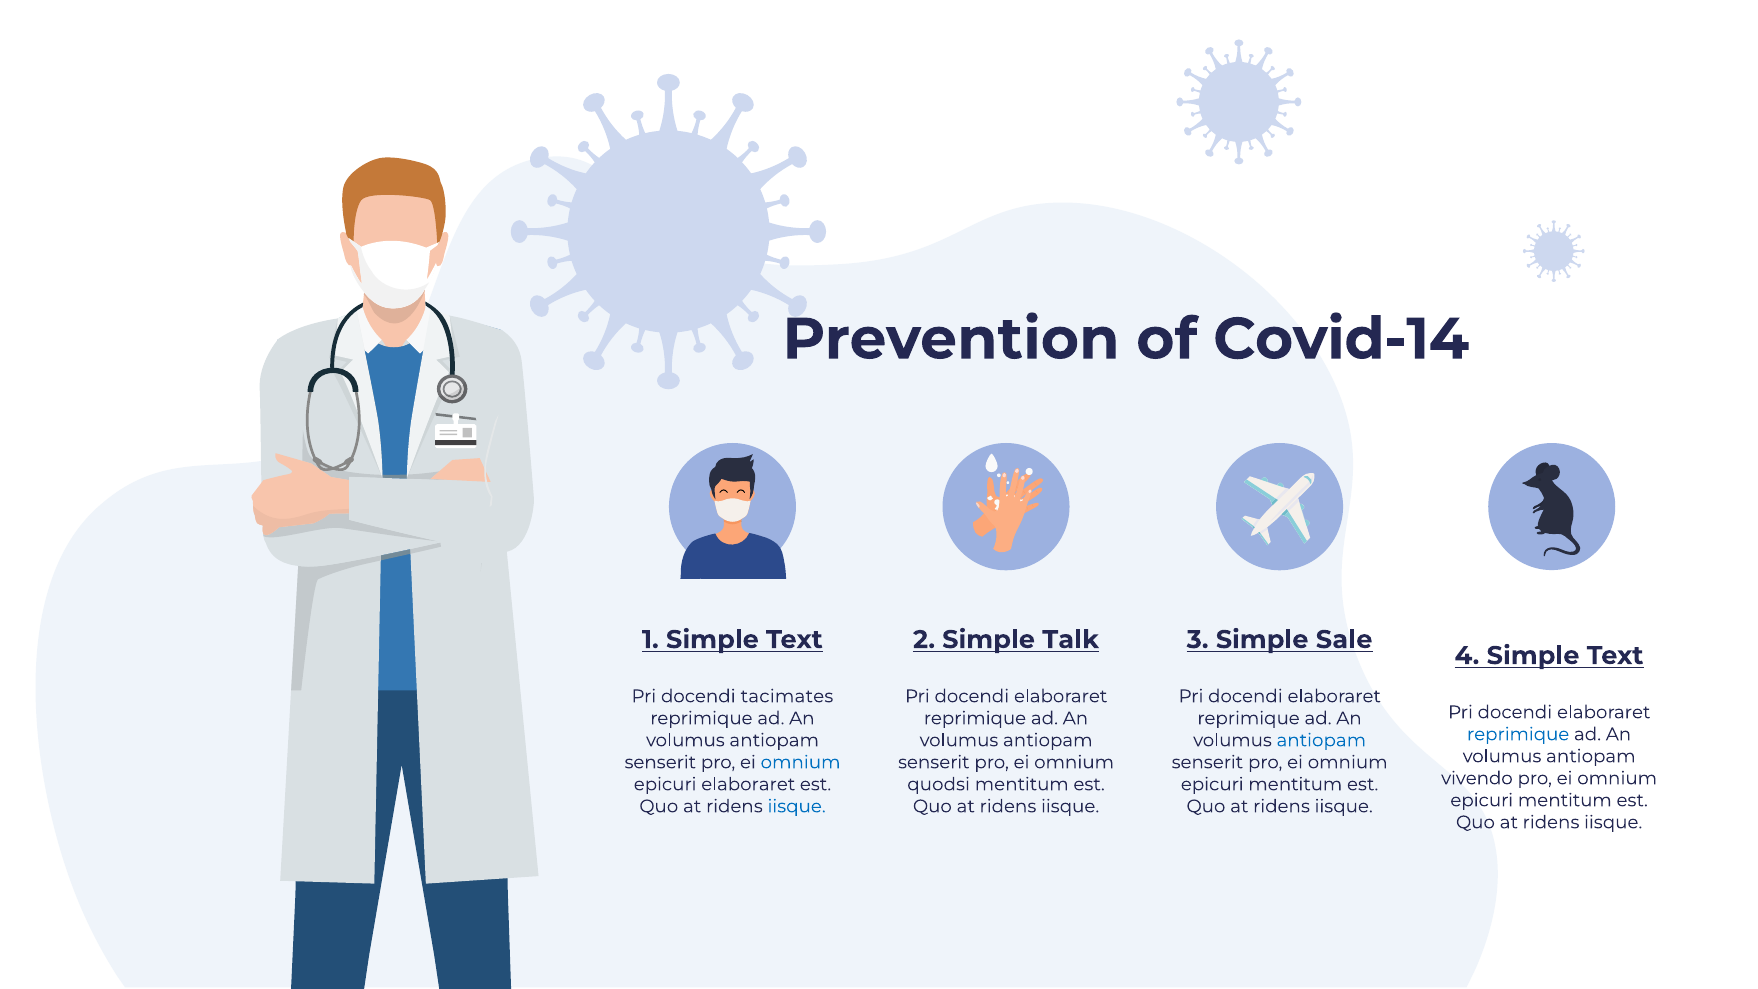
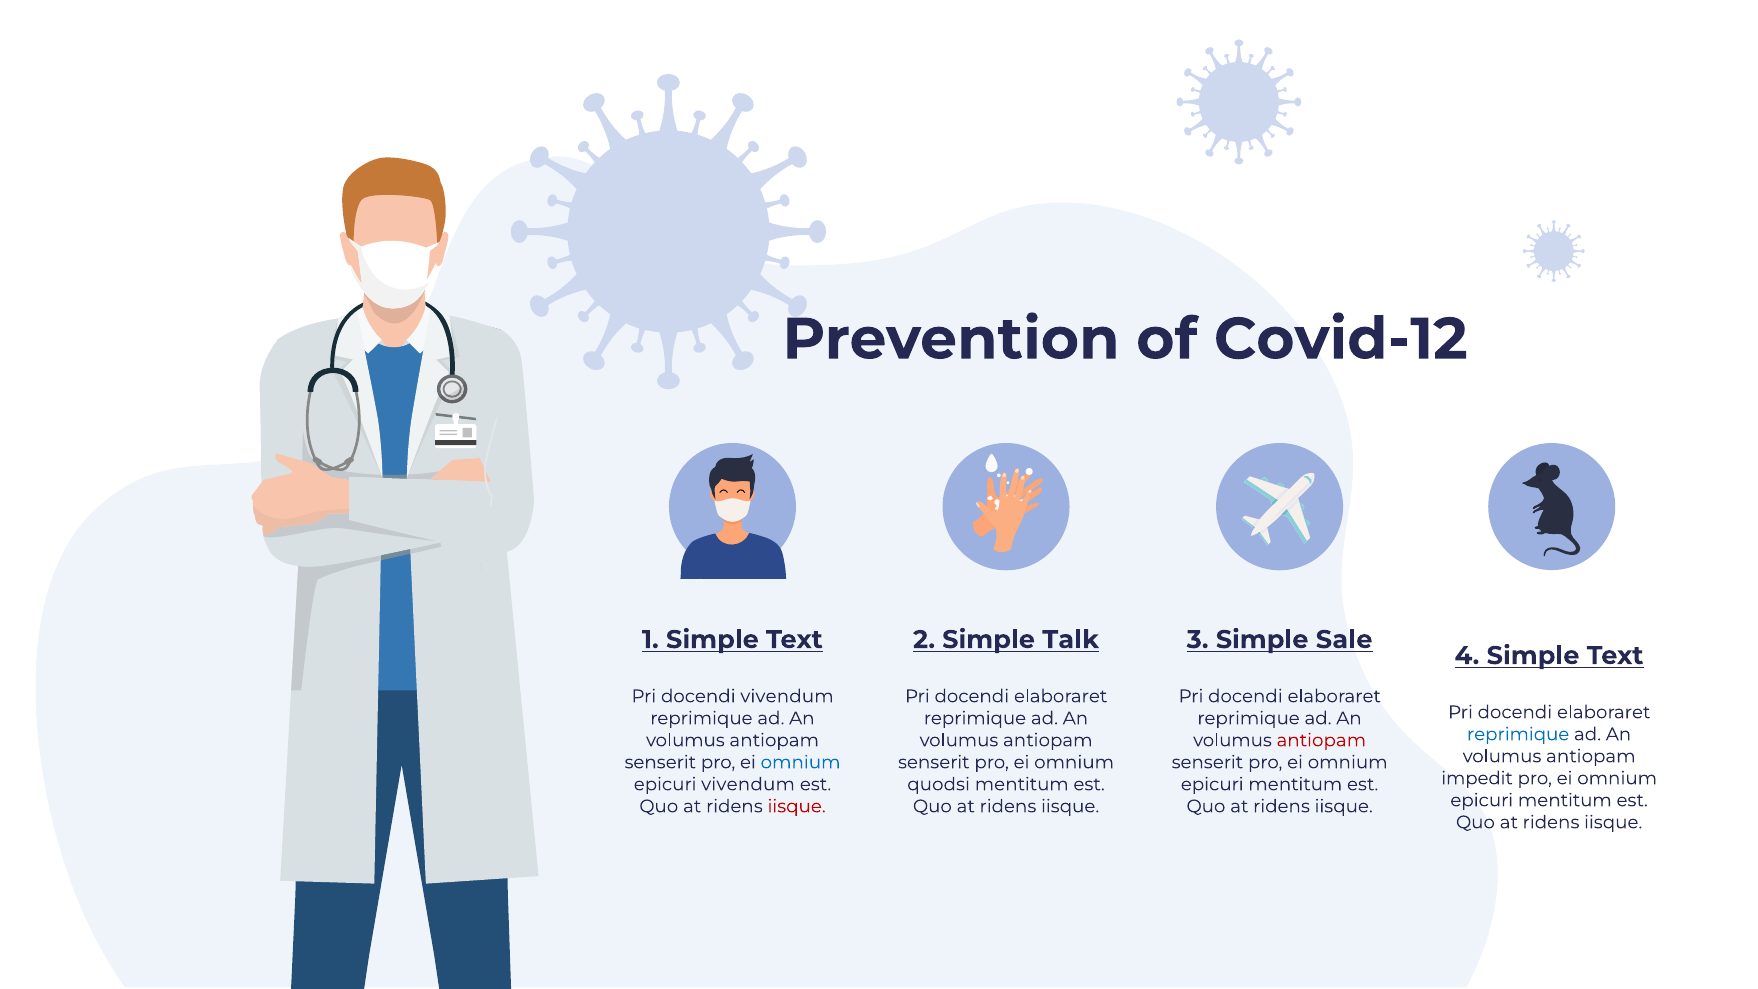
Covid-14: Covid-14 -> Covid-12
docendi tacimates: tacimates -> vivendum
antiopam at (1321, 740) colour: blue -> red
vivendo: vivendo -> impedit
epicuri elaboraret: elaboraret -> vivendum
iisque at (797, 806) colour: blue -> red
